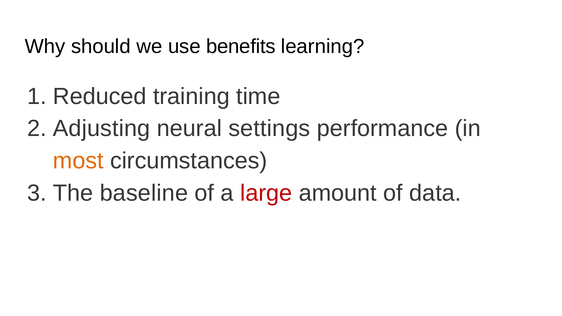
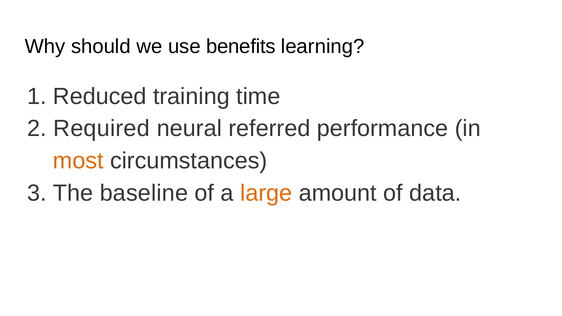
Adjusting: Adjusting -> Required
settings: settings -> referred
large colour: red -> orange
